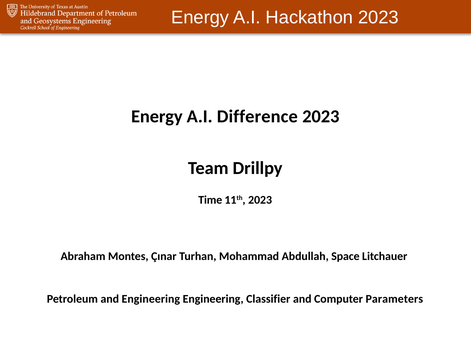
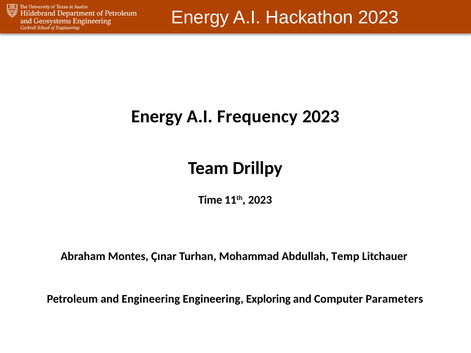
Difference: Difference -> Frequency
Space: Space -> Temp
Classifier: Classifier -> Exploring
